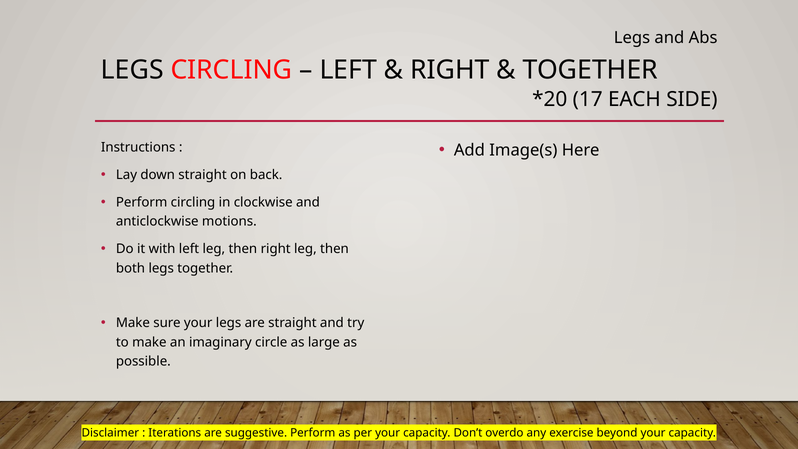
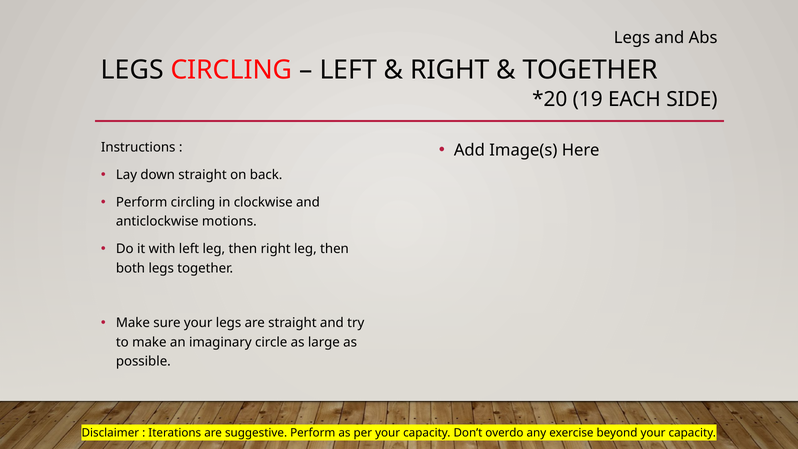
17: 17 -> 19
